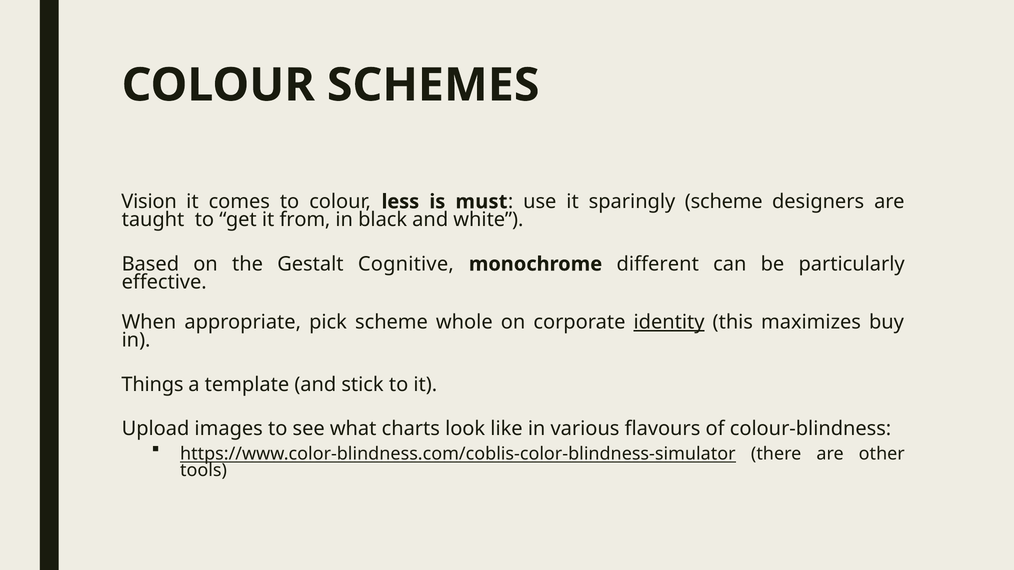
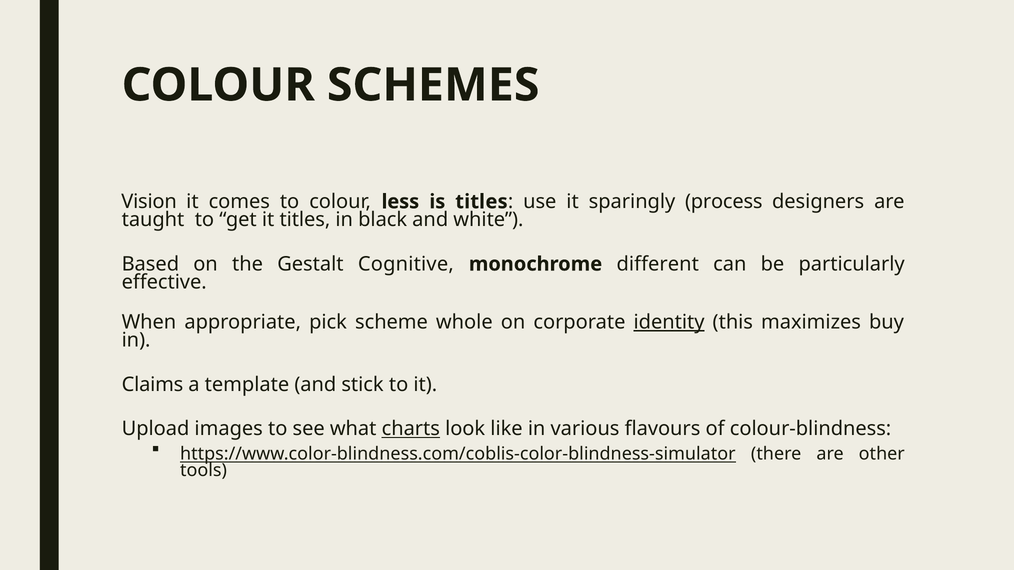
is must: must -> titles
sparingly scheme: scheme -> process
it from: from -> titles
Things: Things -> Claims
charts underline: none -> present
